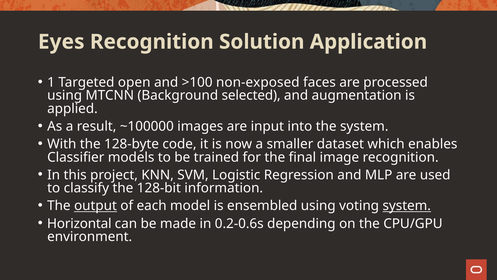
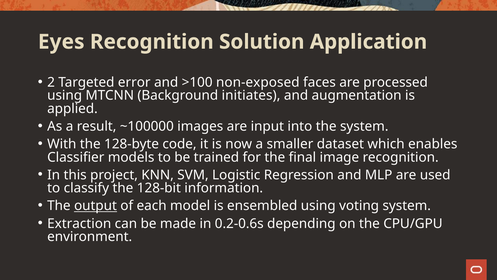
1: 1 -> 2
open: open -> error
selected: selected -> initiates
system at (407, 206) underline: present -> none
Horizontal: Horizontal -> Extraction
